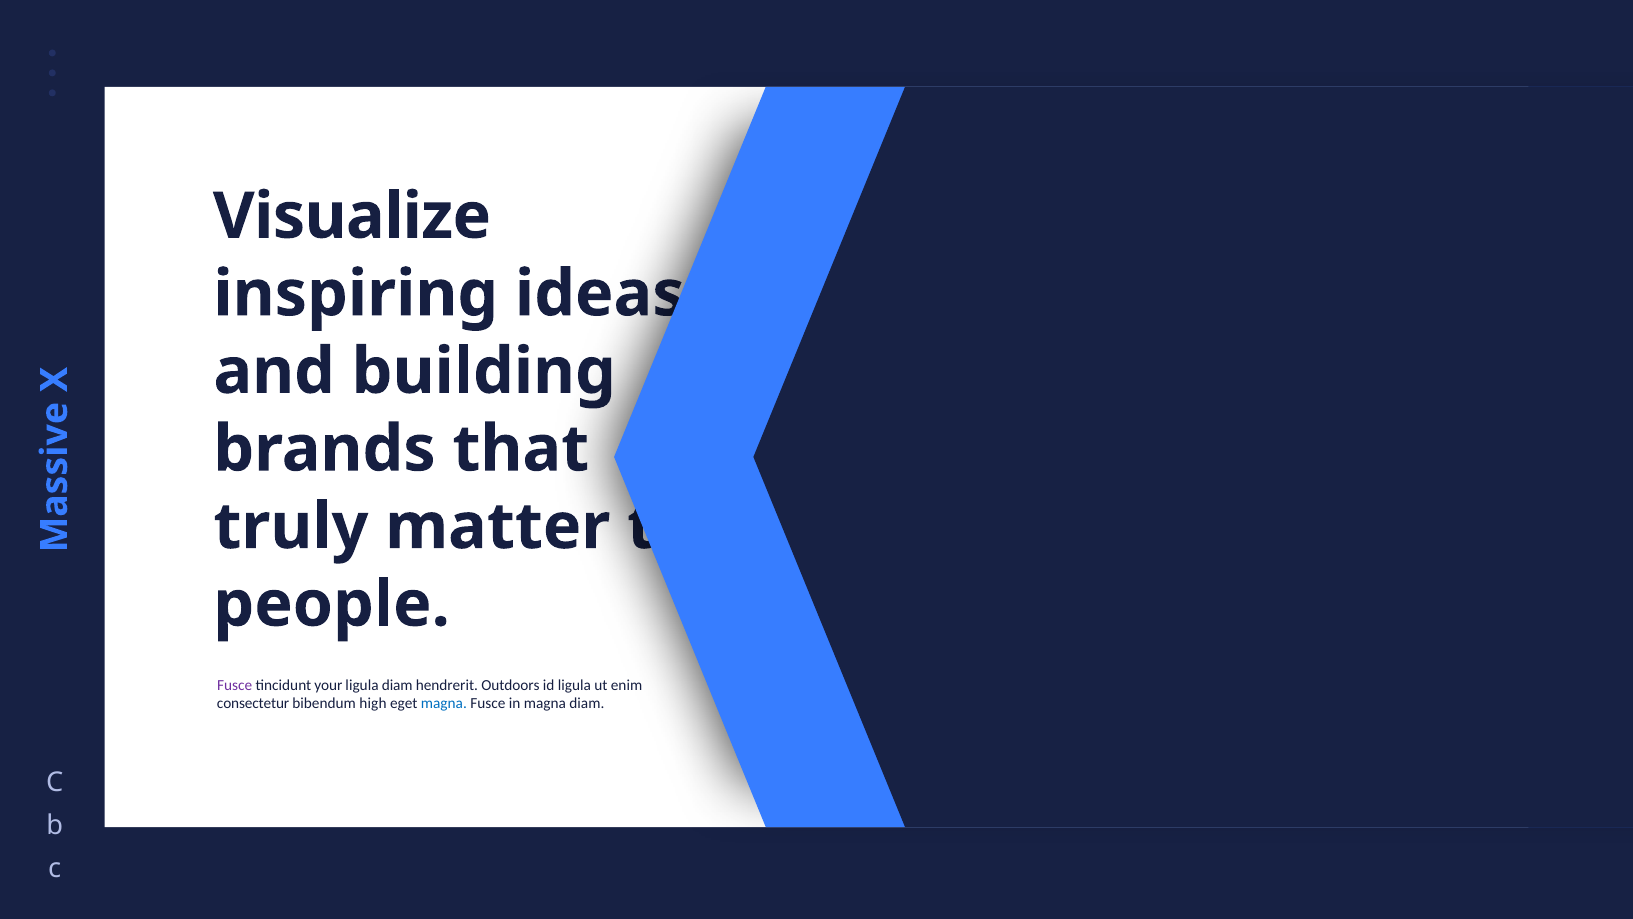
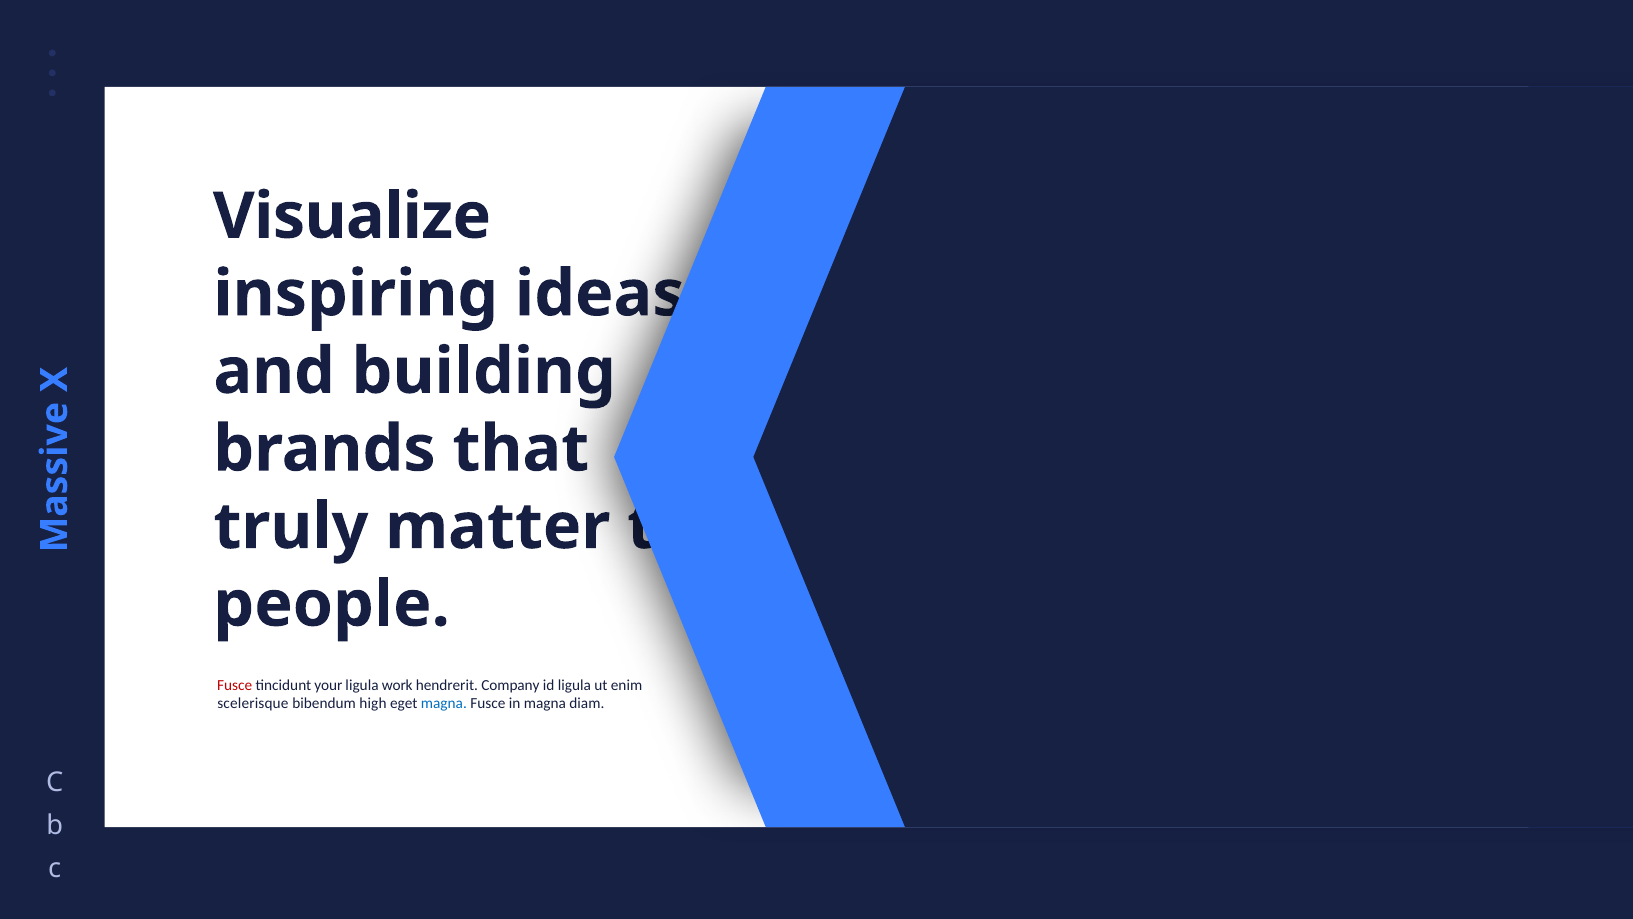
Fusce at (235, 685) colour: purple -> red
ligula diam: diam -> work
Outdoors: Outdoors -> Company
consectetur: consectetur -> scelerisque
